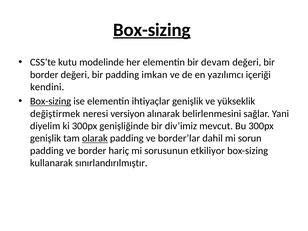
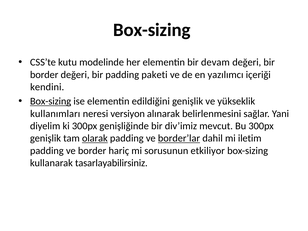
Box-sizing at (152, 30) underline: present -> none
imkan: imkan -> paketi
ihtiyaçlar: ihtiyaçlar -> edildiğini
değiştirmek: değiştirmek -> kullanımları
border’lar underline: none -> present
sorun: sorun -> iletim
sınırlandırılmıştır: sınırlandırılmıştır -> tasarlayabilirsiniz
